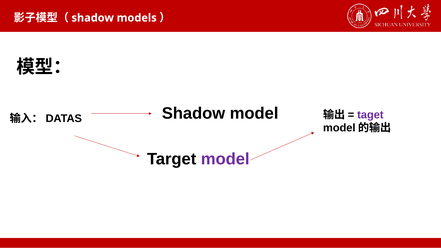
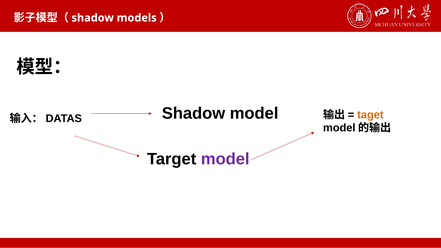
taget colour: purple -> orange
